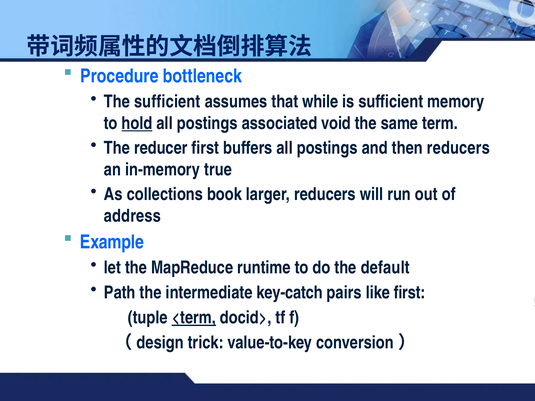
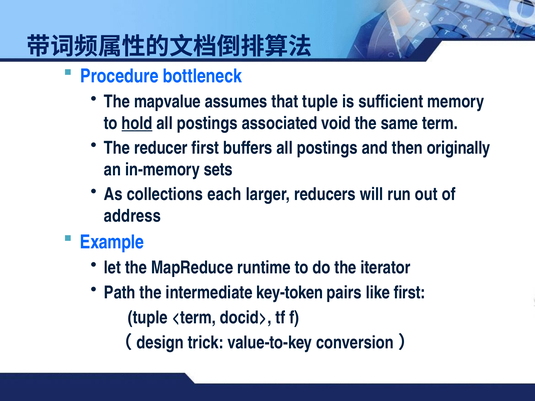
The sufficient: sufficient -> mapvalue
that while: while -> tuple
then reducers: reducers -> originally
true: true -> sets
book: book -> each
default: default -> iterator
key-catch: key-catch -> key-token
<term underline: present -> none
